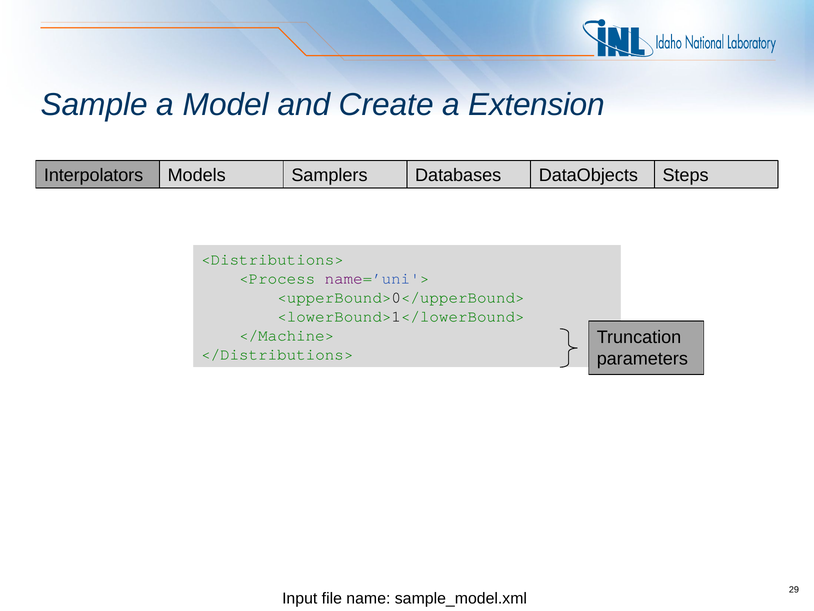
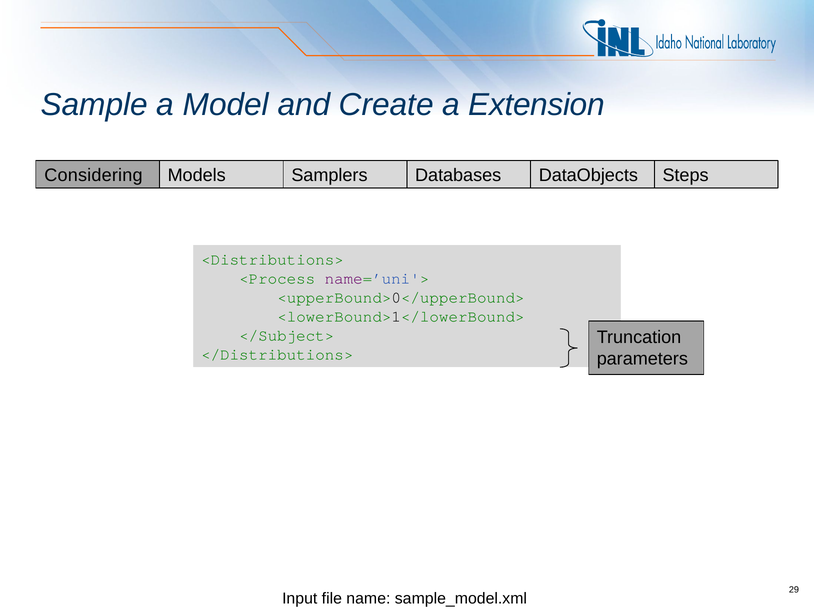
Interpolators: Interpolators -> Considering
</Machine>: </Machine> -> </Subject>
